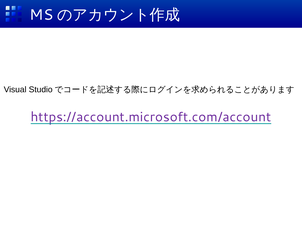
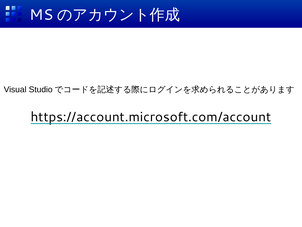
https://account.microsoft.com/account colour: purple -> black
